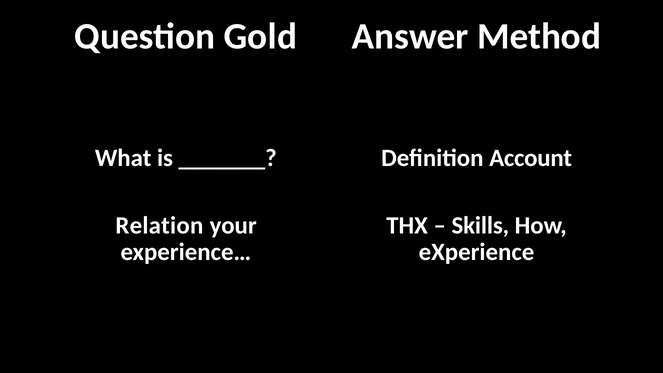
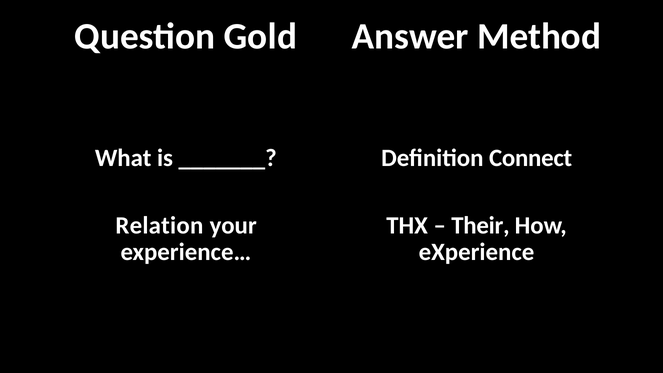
Account: Account -> Connect
Skills: Skills -> Their
